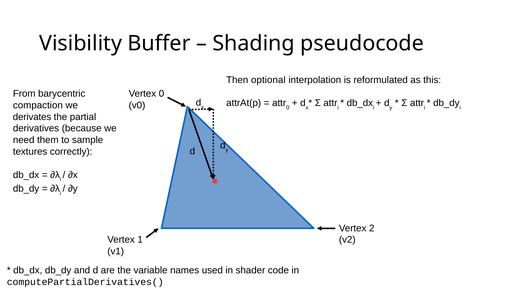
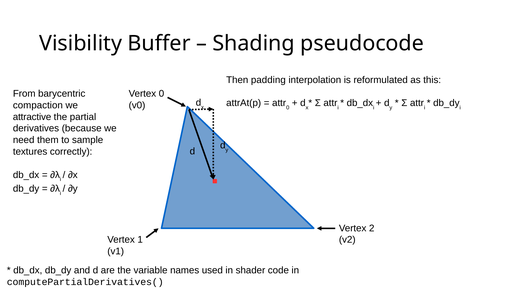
optional: optional -> padding
derivates: derivates -> attractive
